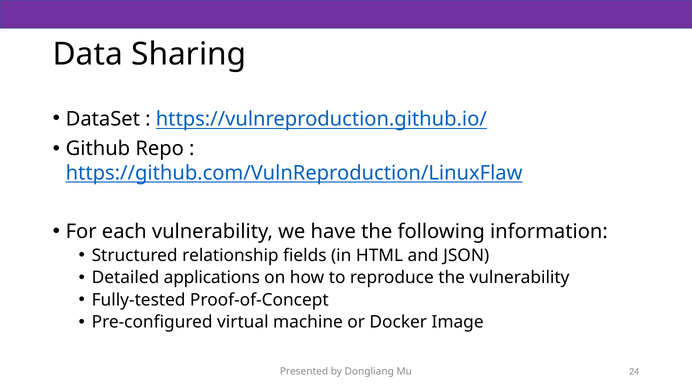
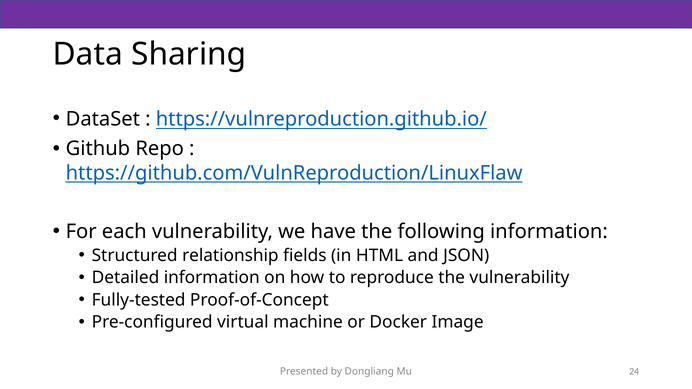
Detailed applications: applications -> information
